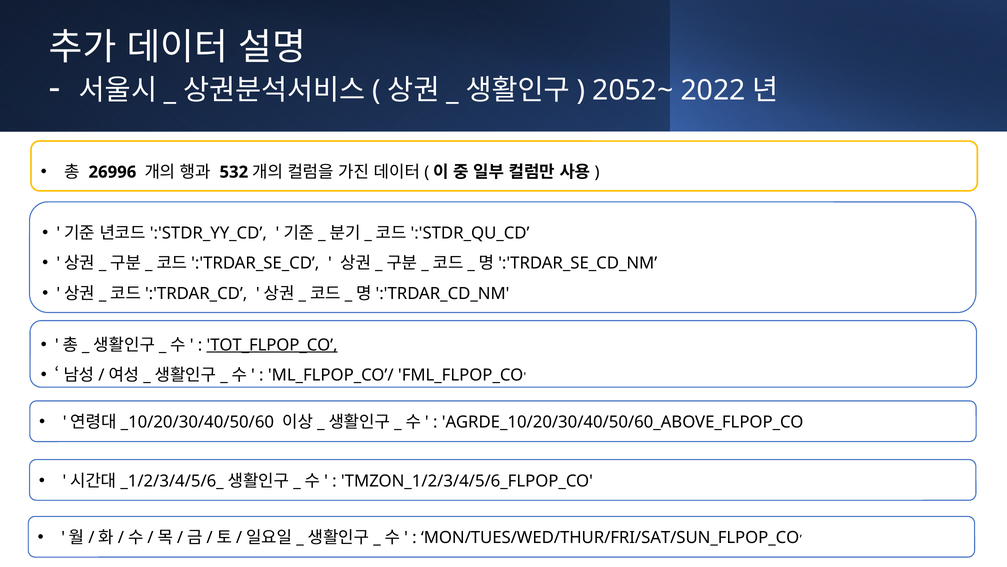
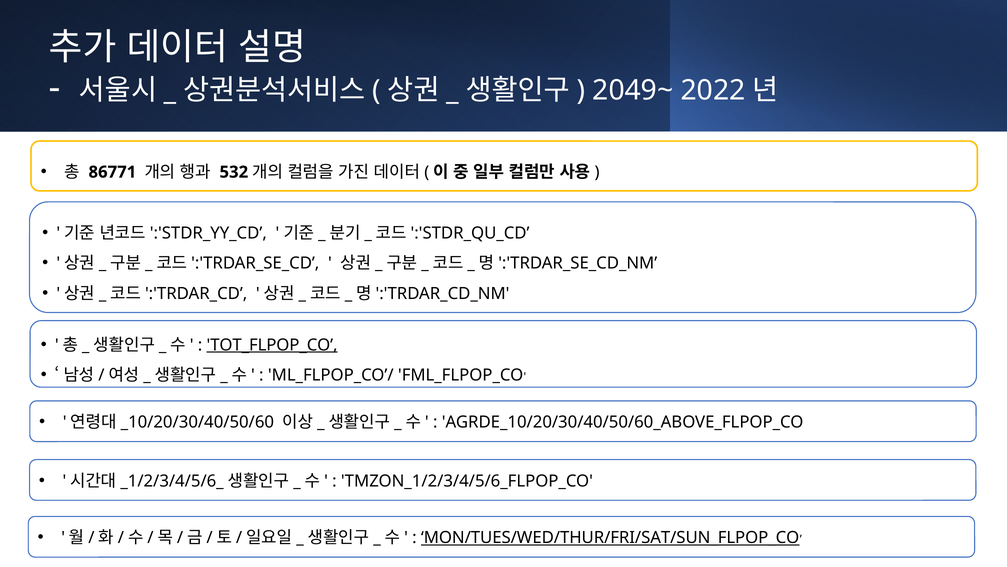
2052~: 2052~ -> 2049~
26996: 26996 -> 86771
MON/TUES/WED/THUR/FRI/SAT/SUN_FLPOP_CO underline: none -> present
